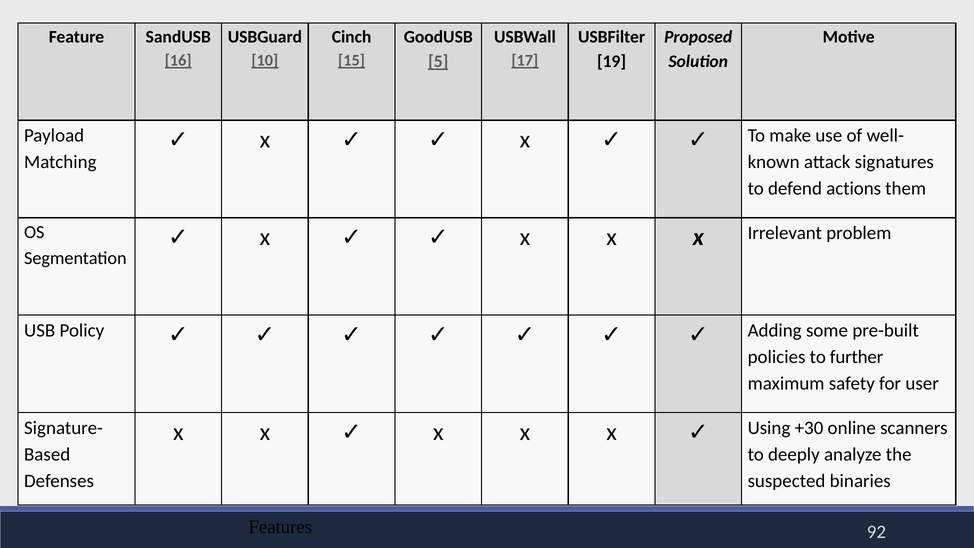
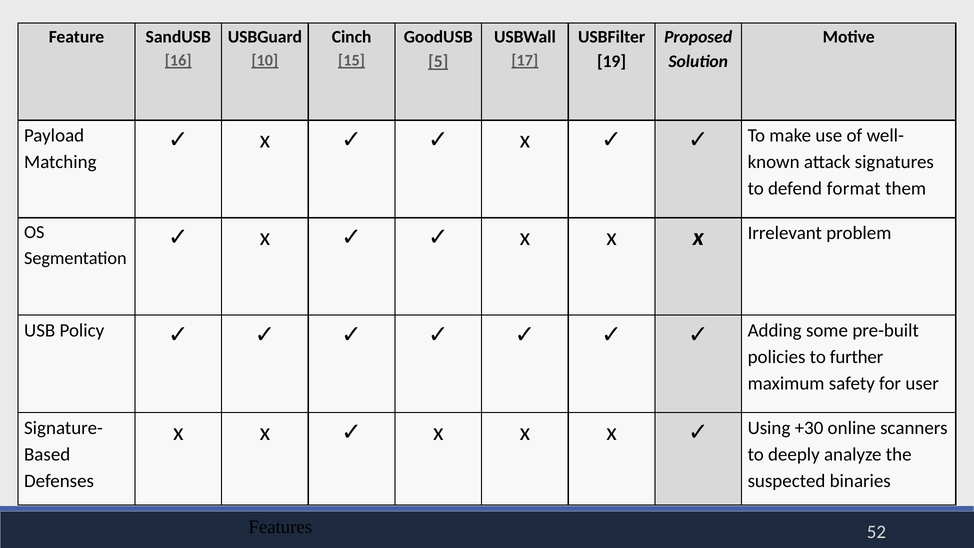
actions: actions -> format
92: 92 -> 52
